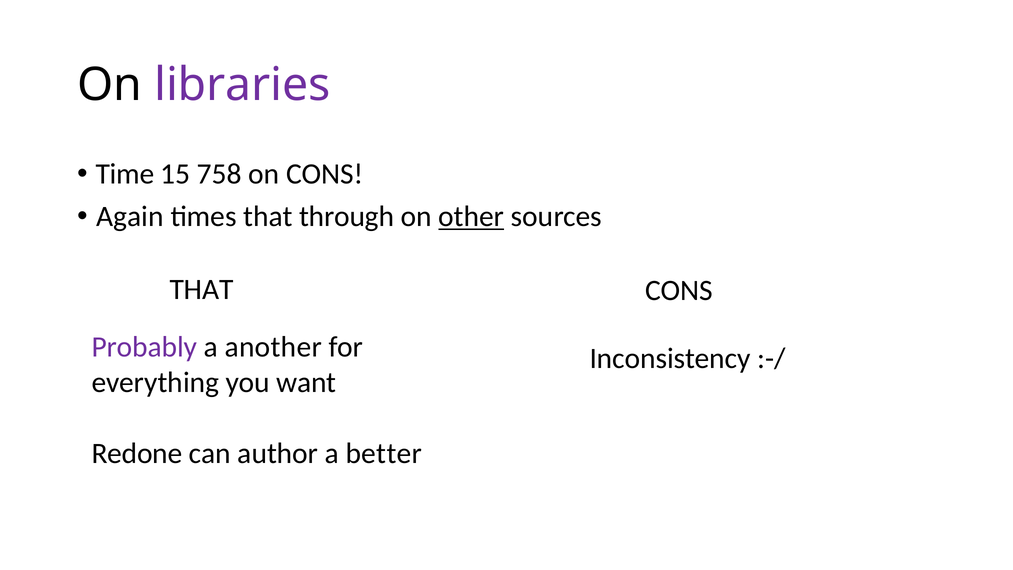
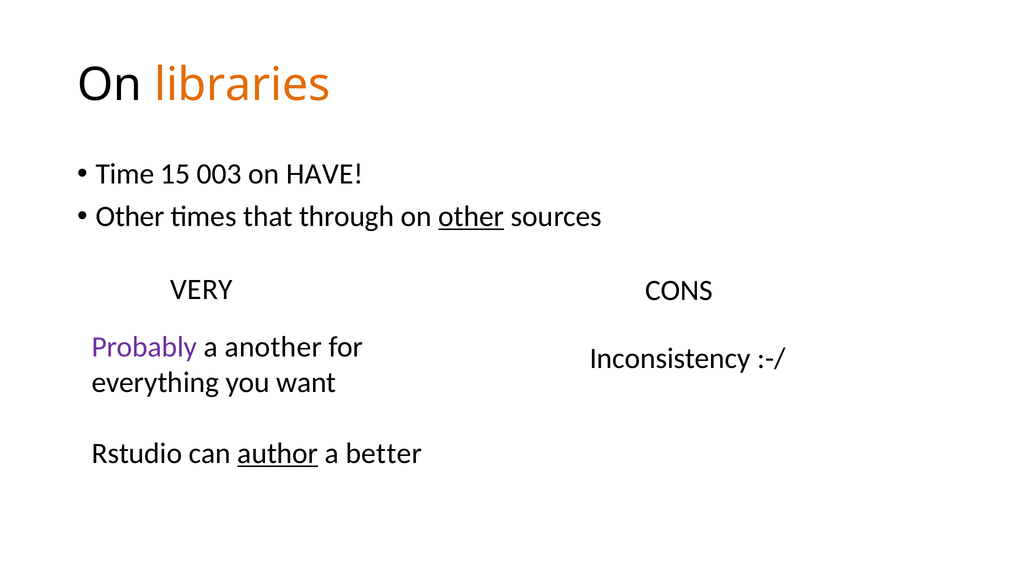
libraries colour: purple -> orange
758: 758 -> 003
on CONS: CONS -> HAVE
Again at (130, 216): Again -> Other
THAT at (202, 290): THAT -> VERY
Redone: Redone -> Rstudio
author underline: none -> present
